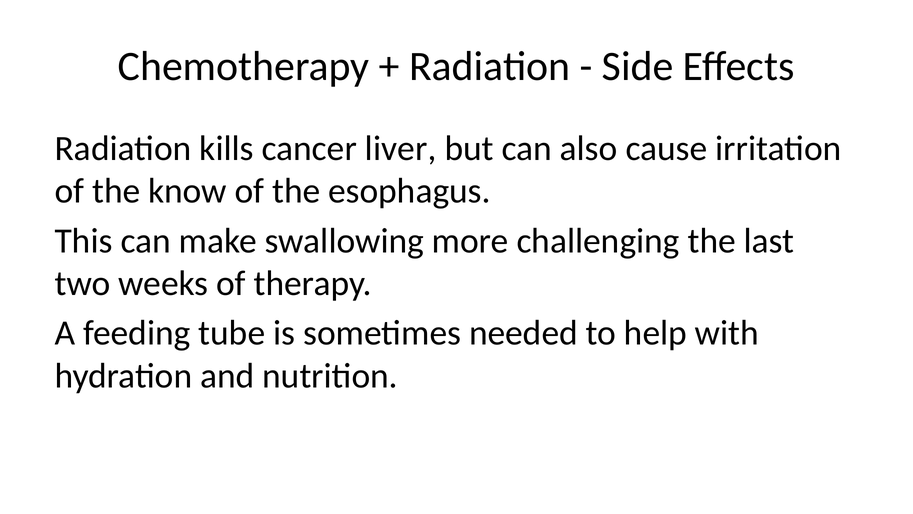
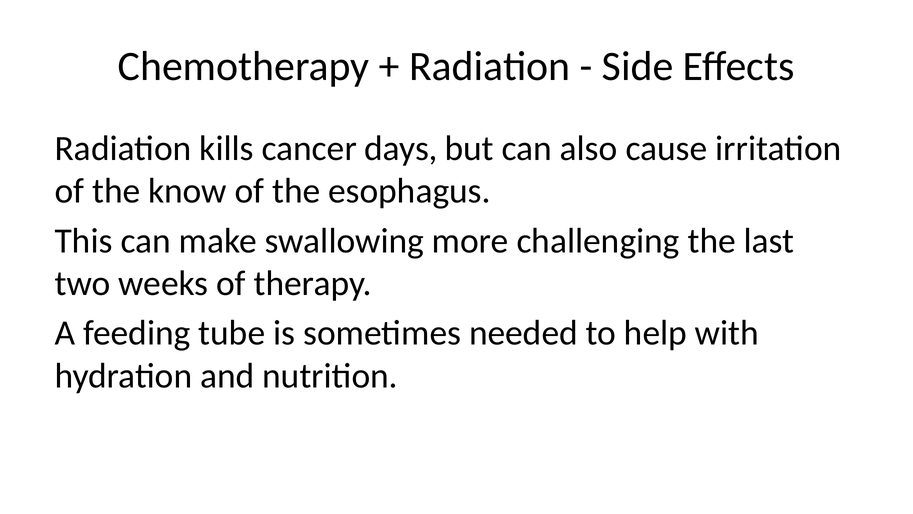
liver: liver -> days
